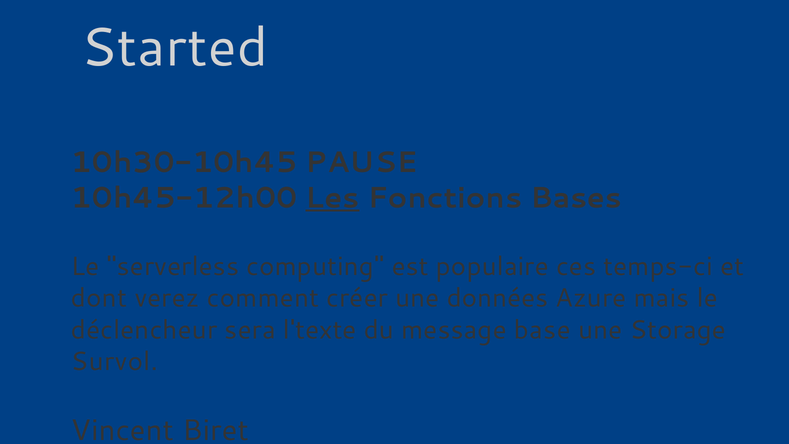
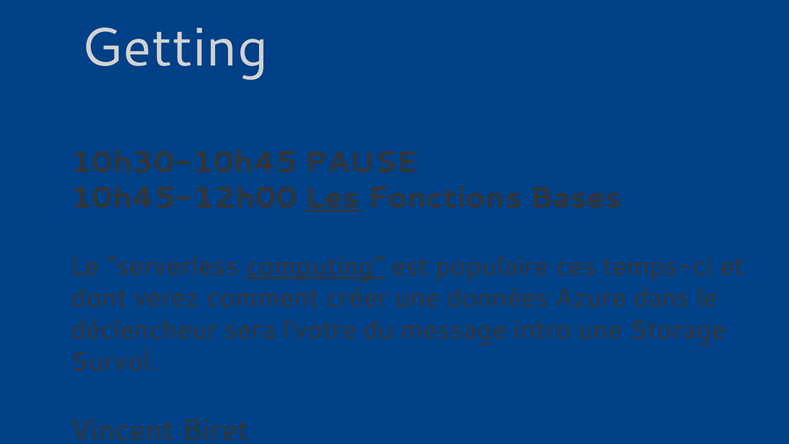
Started: Started -> Getting
computing underline: none -> present
mais: mais -> dans
l'texte: l'texte -> l'votre
base: base -> intro
